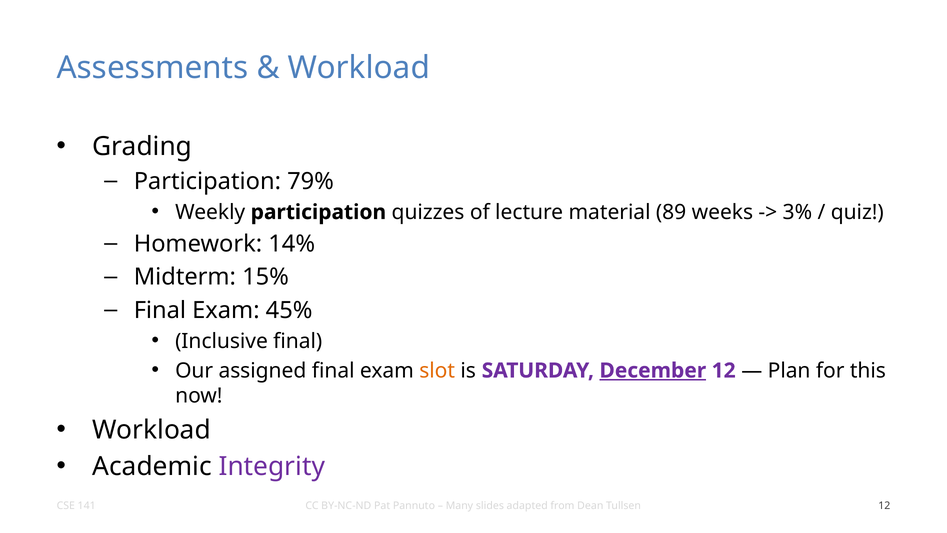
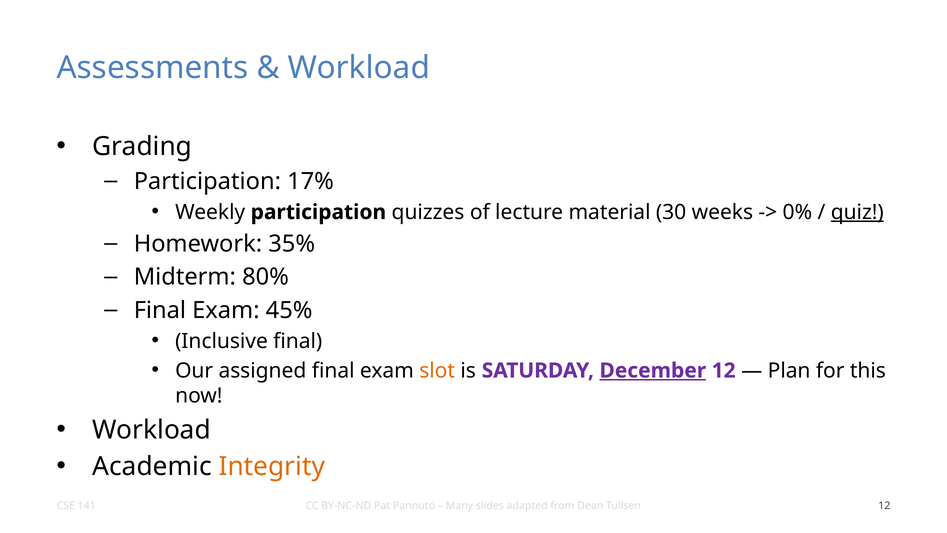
79%: 79% -> 17%
89: 89 -> 30
3%: 3% -> 0%
quiz underline: none -> present
14%: 14% -> 35%
15%: 15% -> 80%
Integrity colour: purple -> orange
